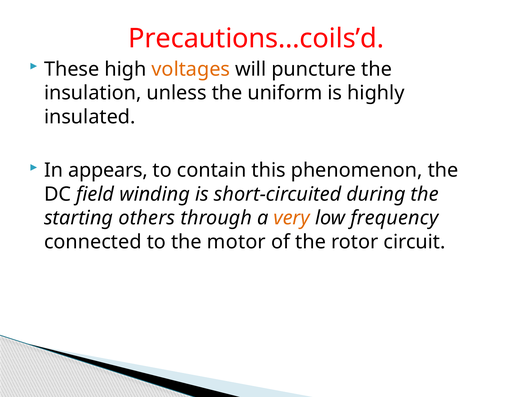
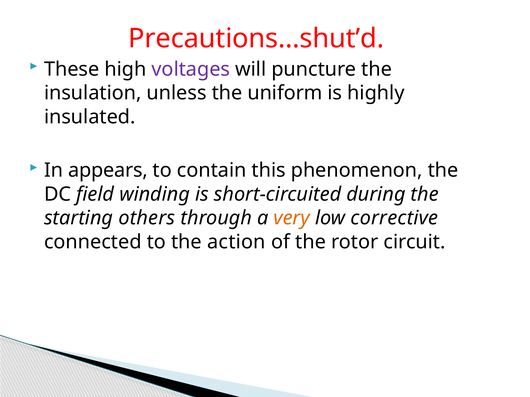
Precautions…coils’d: Precautions…coils’d -> Precautions…shut’d
voltages colour: orange -> purple
frequency: frequency -> corrective
motor: motor -> action
